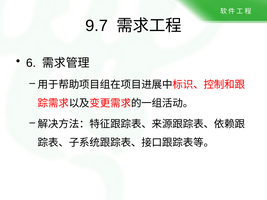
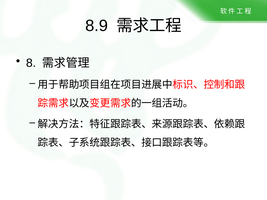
9.7: 9.7 -> 8.9
6: 6 -> 8
